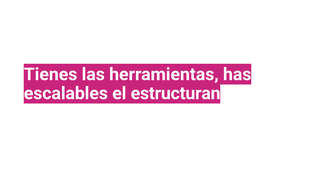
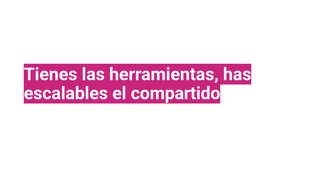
estructuran: estructuran -> compartido
